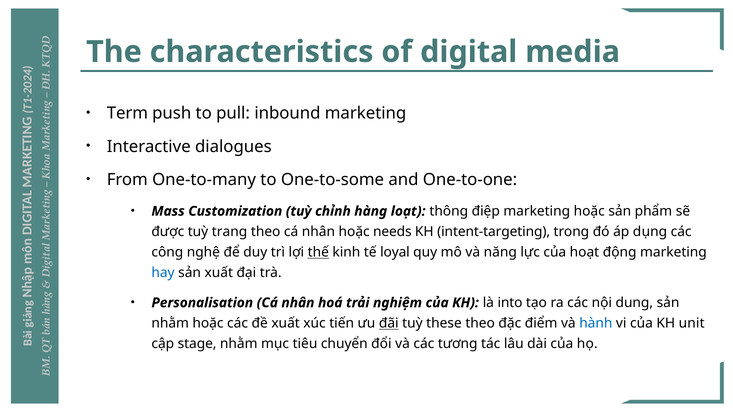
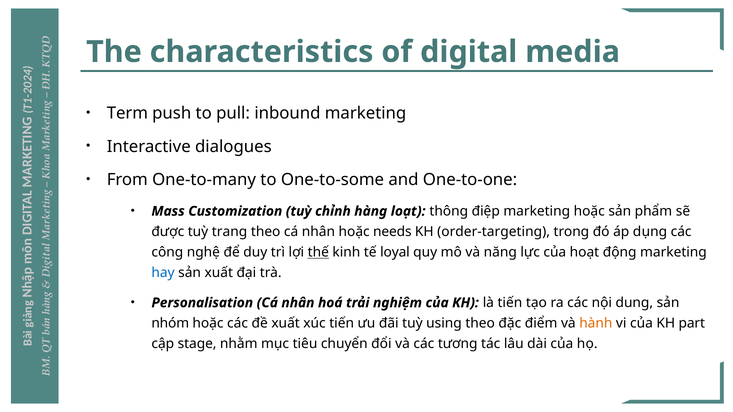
intent-targeting: intent-targeting -> order-targeting
là into: into -> tiến
nhằm at (170, 324): nhằm -> nhóm
đãi underline: present -> none
these: these -> using
hành colour: blue -> orange
unit: unit -> part
